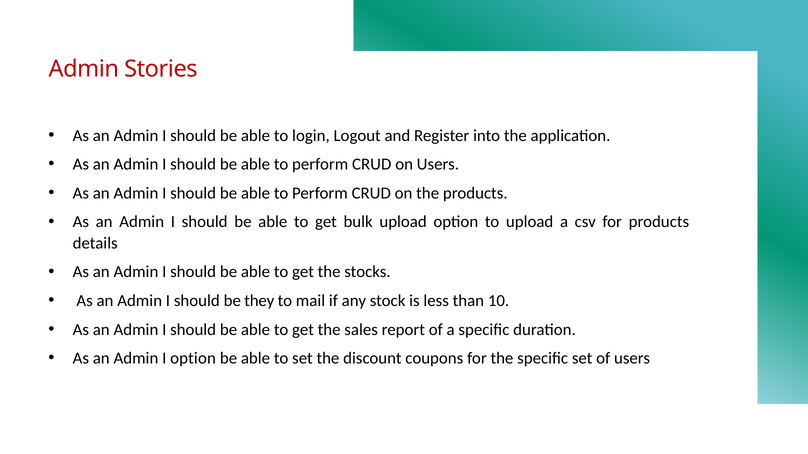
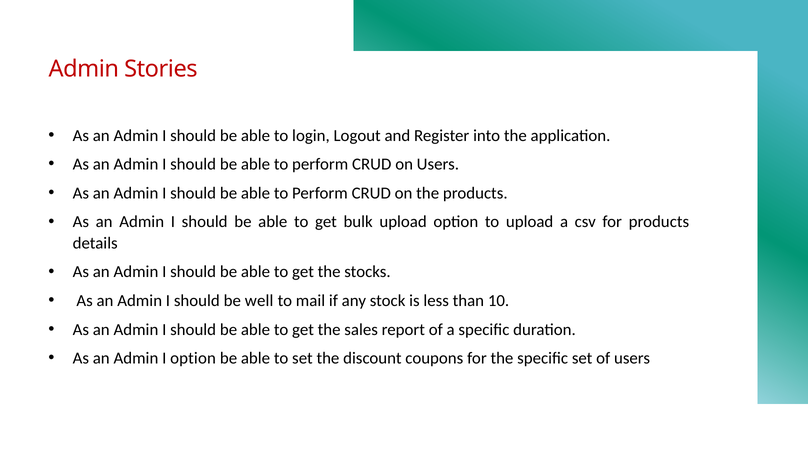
they: they -> well
